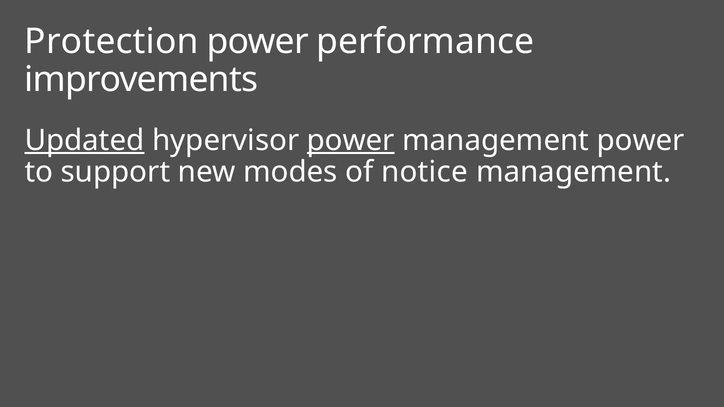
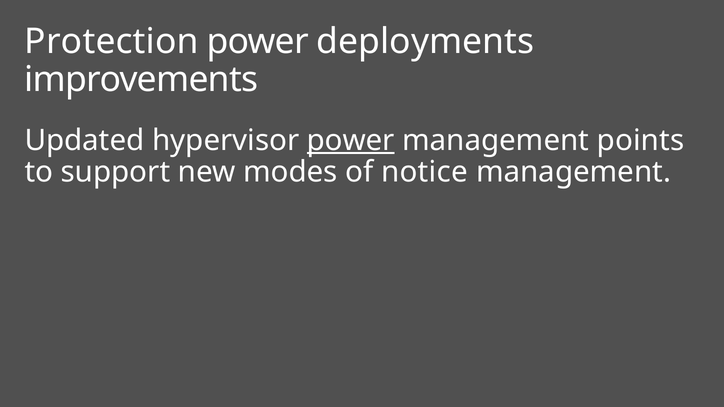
performance: performance -> deployments
Updated underline: present -> none
management power: power -> points
